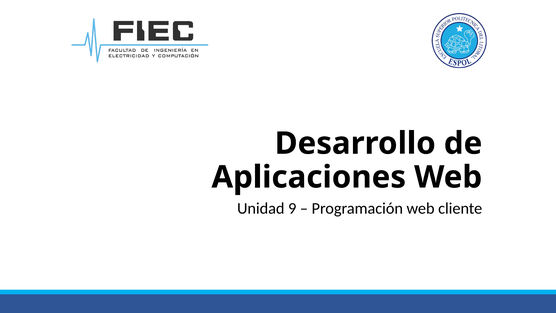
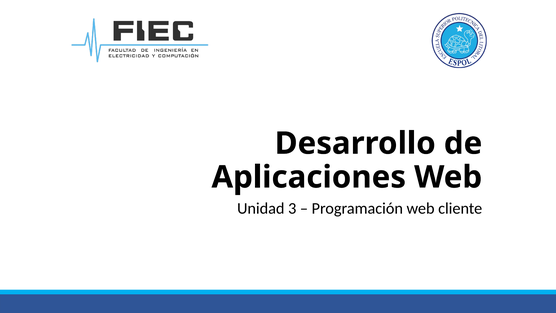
9: 9 -> 3
